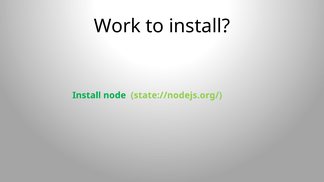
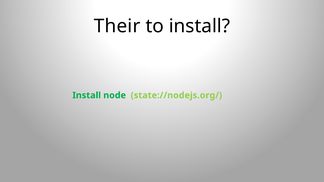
Work: Work -> Their
